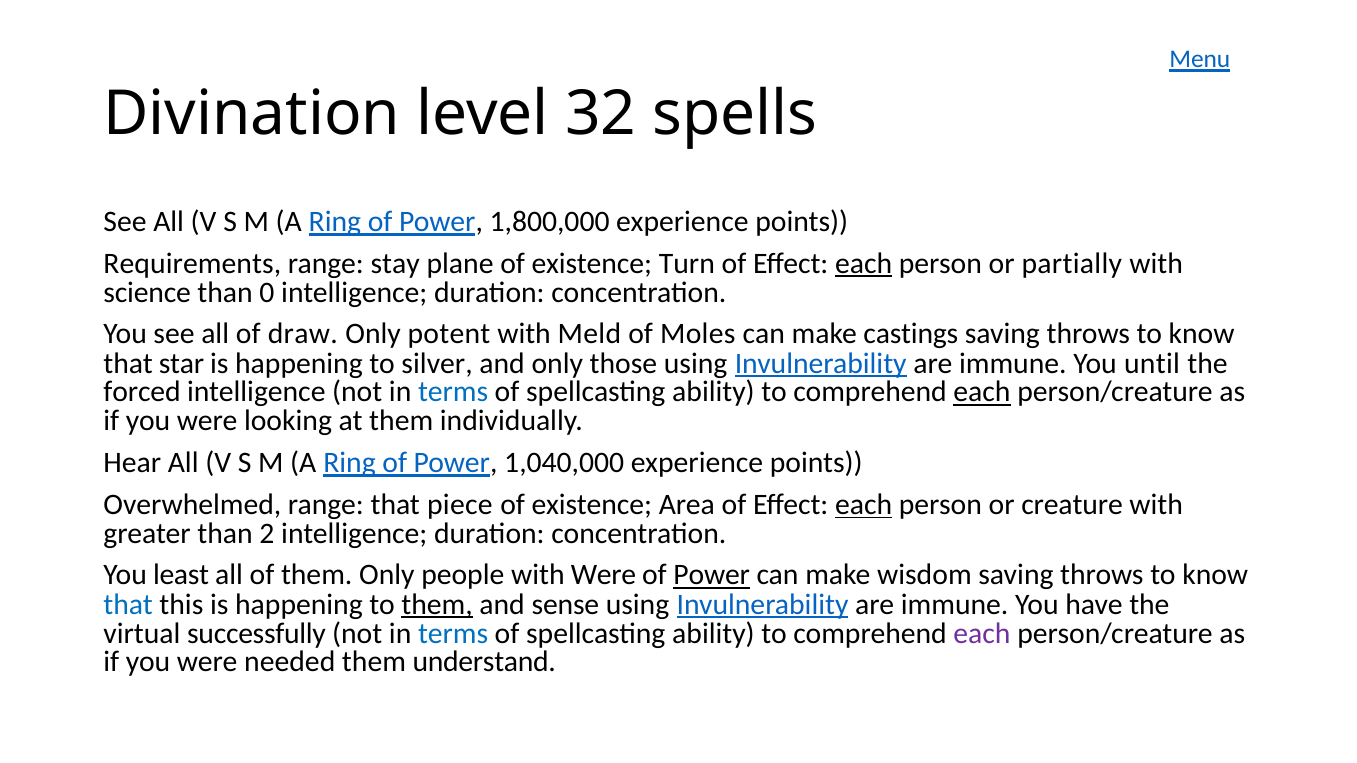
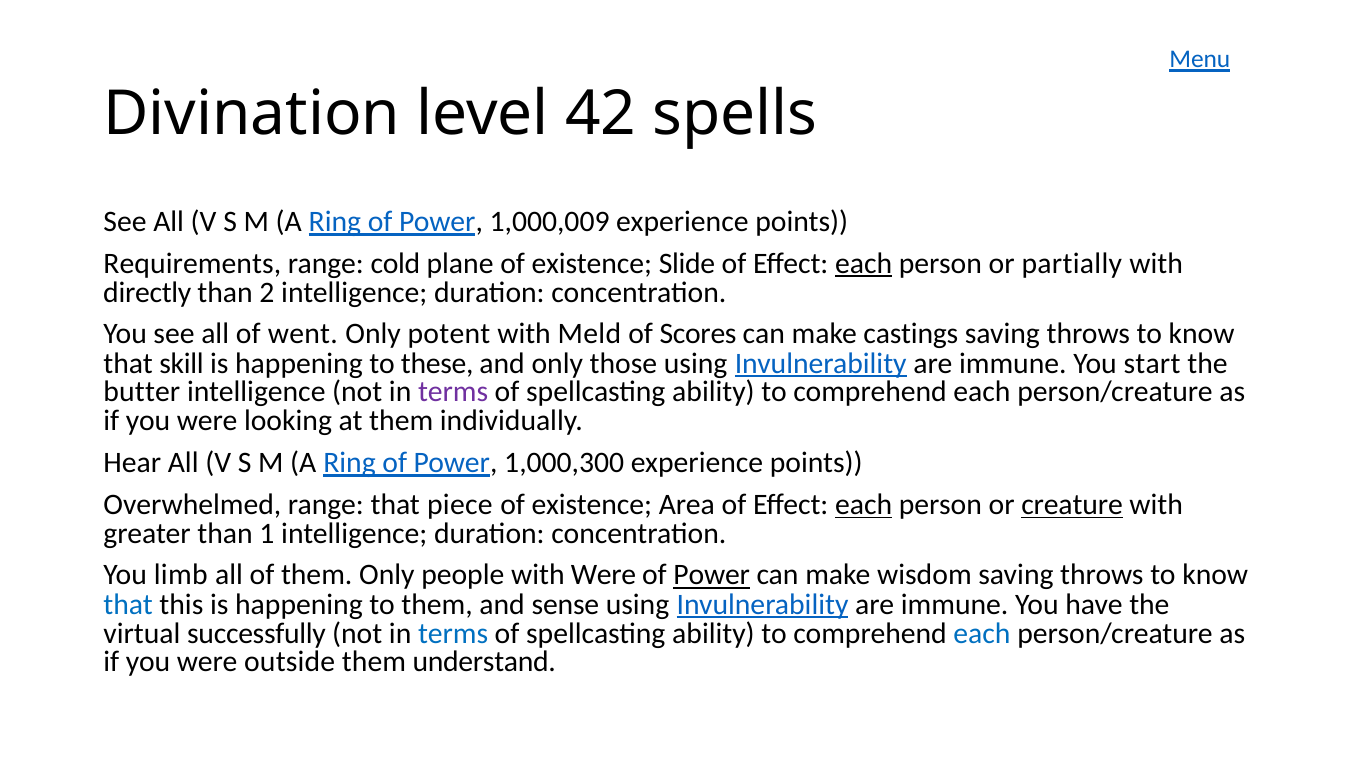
32: 32 -> 42
1,800,000: 1,800,000 -> 1,000,009
stay: stay -> cold
Turn: Turn -> Slide
science: science -> directly
0: 0 -> 2
draw: draw -> went
Moles: Moles -> Scores
star: star -> skill
silver: silver -> these
until: until -> start
forced: forced -> butter
terms at (453, 392) colour: blue -> purple
each at (982, 392) underline: present -> none
1,040,000: 1,040,000 -> 1,000,300
creature underline: none -> present
2: 2 -> 1
least: least -> limb
them at (437, 605) underline: present -> none
each at (982, 634) colour: purple -> blue
needed: needed -> outside
